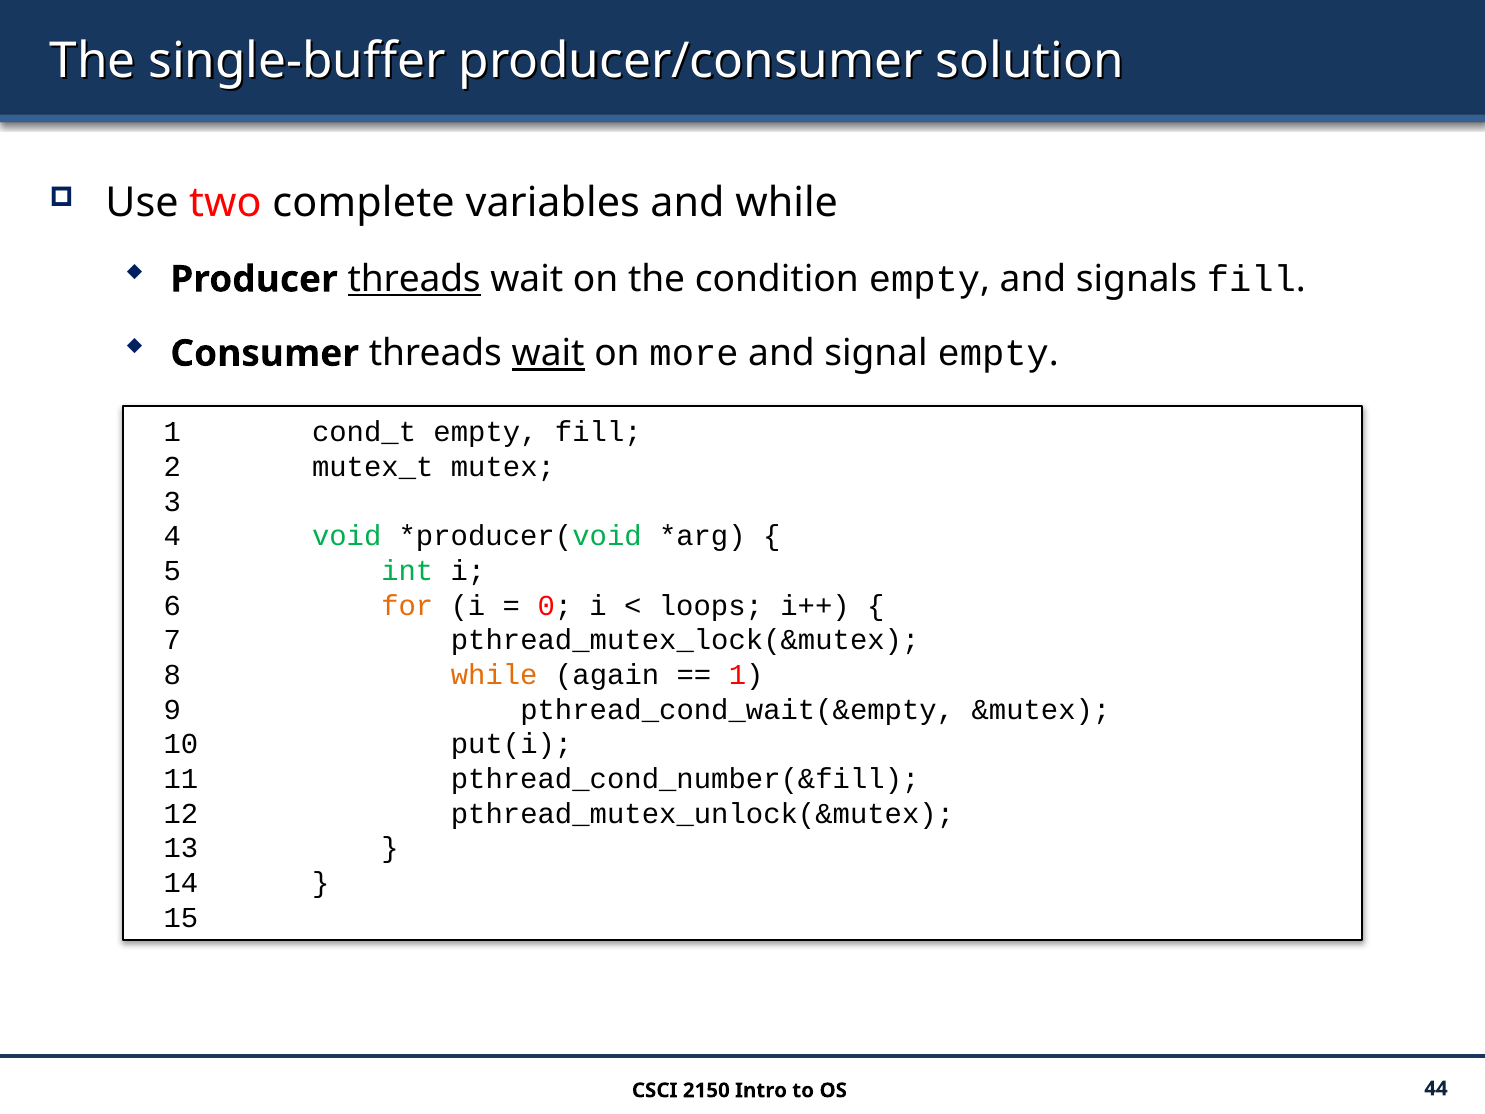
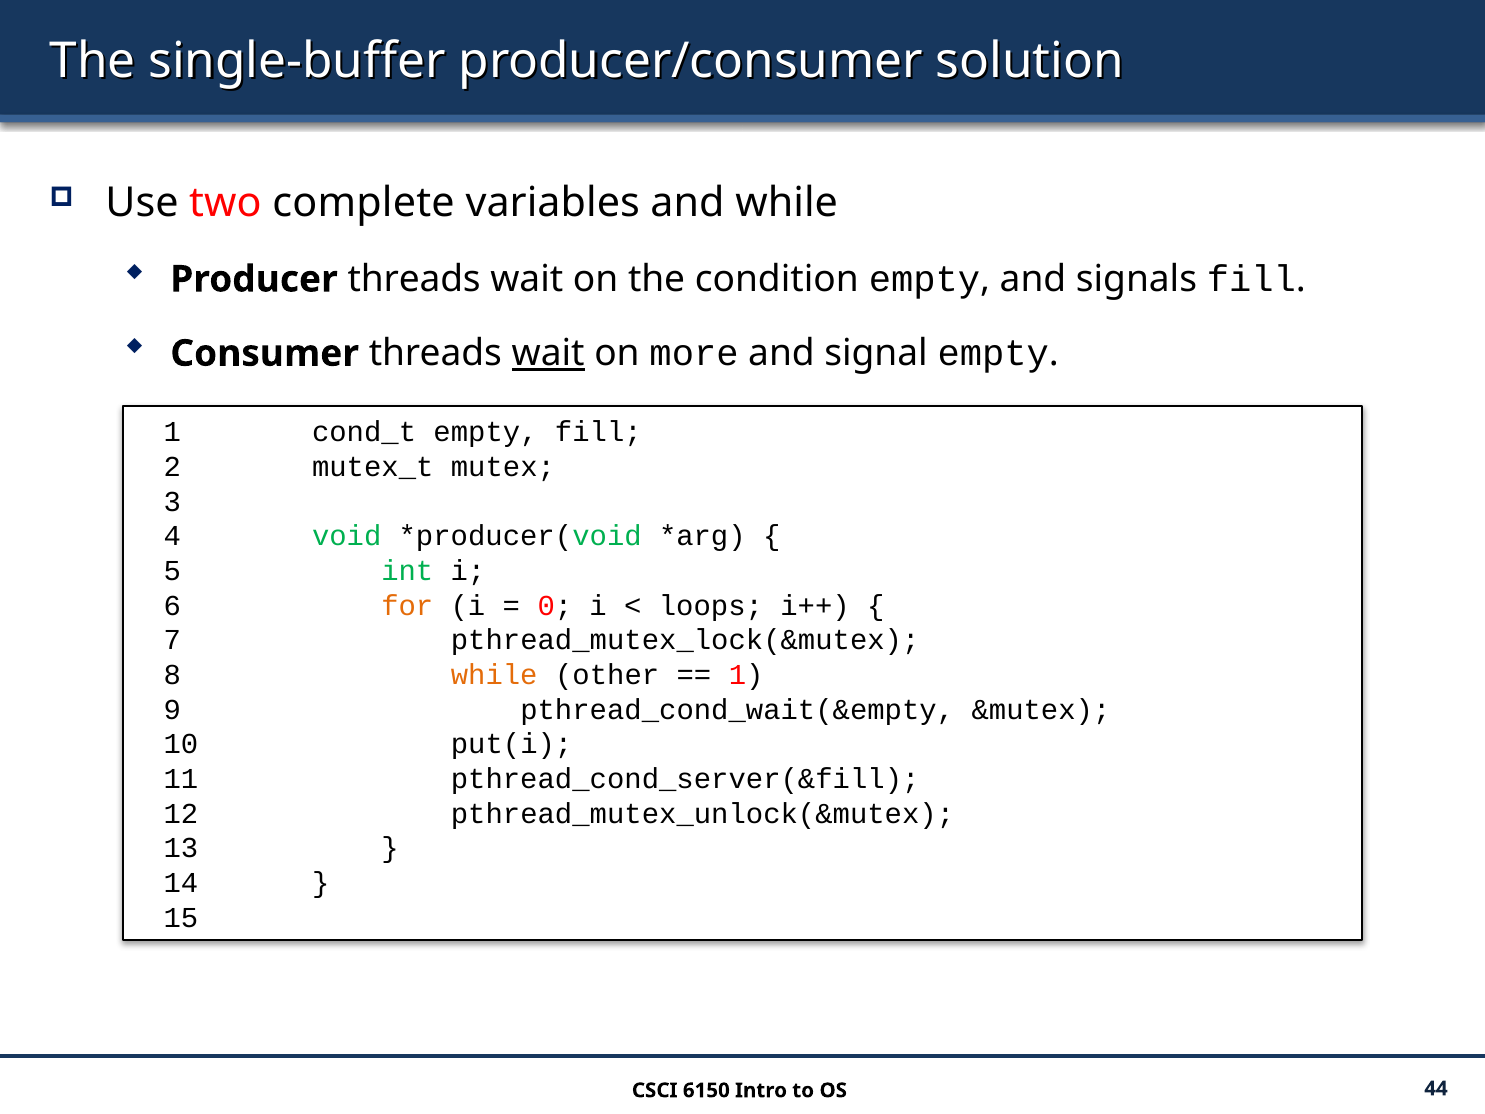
threads at (414, 279) underline: present -> none
again: again -> other
pthread_cond_number(&fill: pthread_cond_number(&fill -> pthread_cond_server(&fill
2150: 2150 -> 6150
